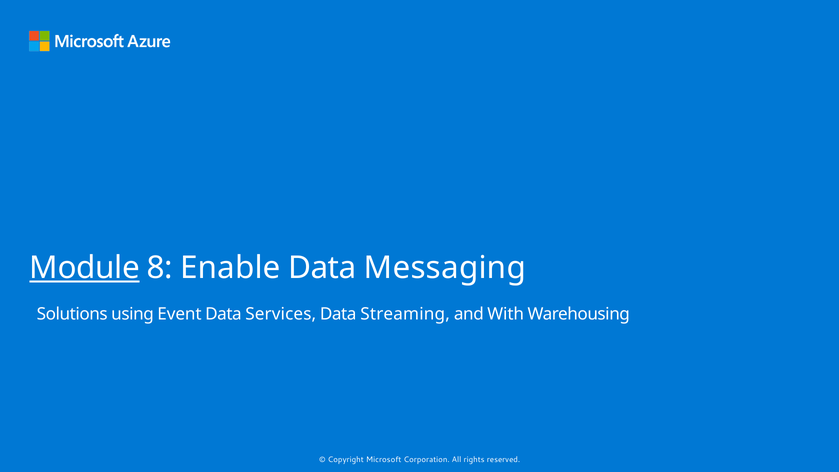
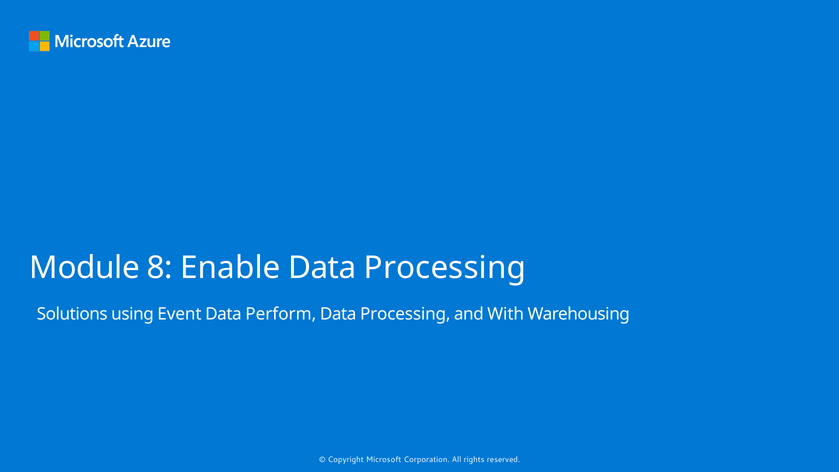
Module underline: present -> none
Messaging at (445, 268): Messaging -> Processing
Services: Services -> Perform
Streaming at (405, 314): Streaming -> Processing
